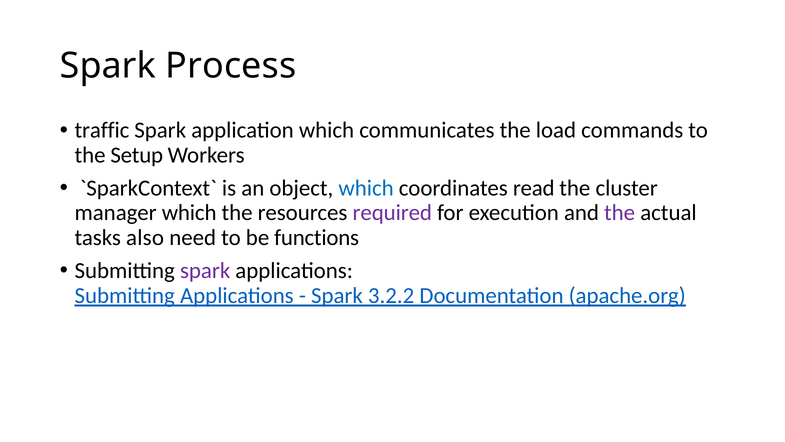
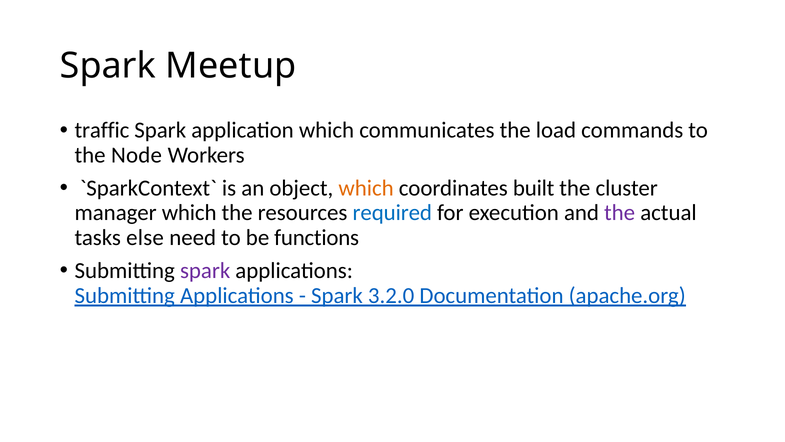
Process: Process -> Meetup
Setup: Setup -> Node
which at (366, 188) colour: blue -> orange
read: read -> built
required colour: purple -> blue
also: also -> else
3.2.2: 3.2.2 -> 3.2.0
